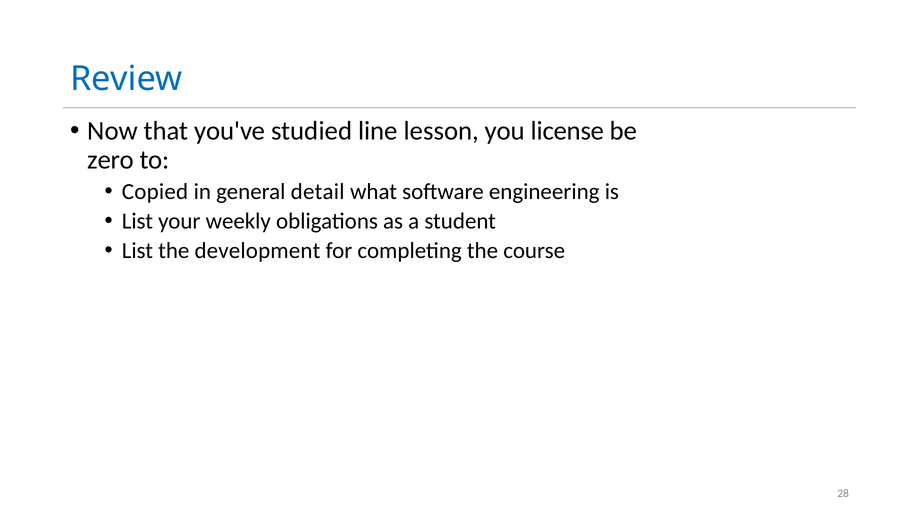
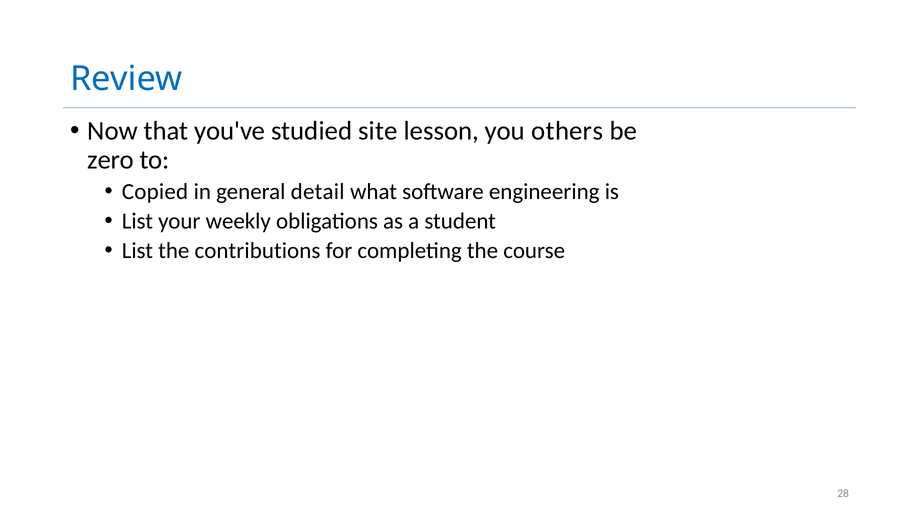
line: line -> site
license: license -> others
development: development -> contributions
